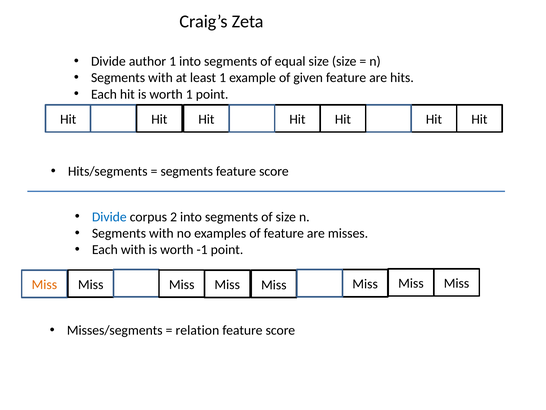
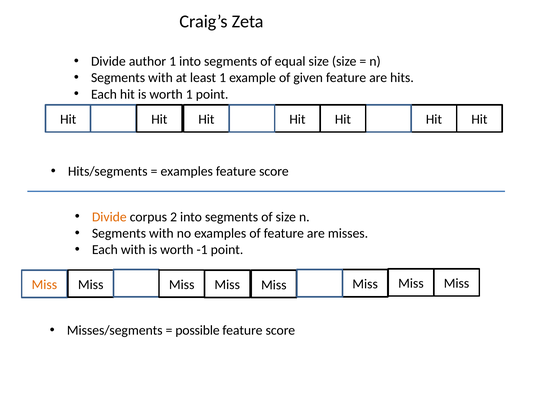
segments at (187, 171): segments -> examples
Divide at (109, 217) colour: blue -> orange
relation: relation -> possible
